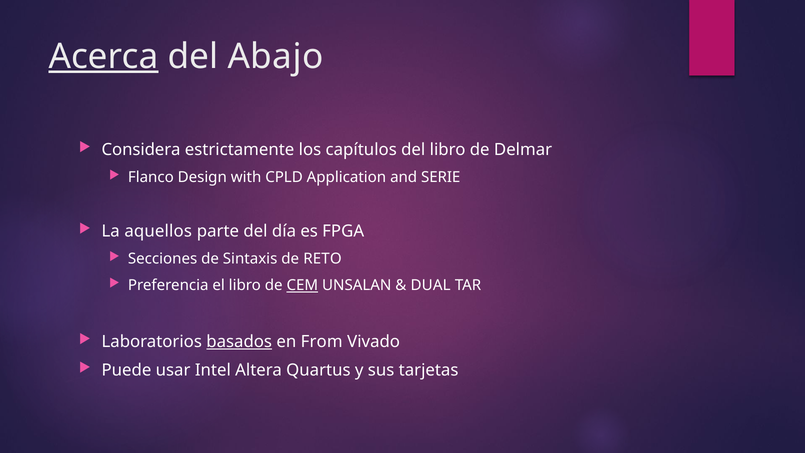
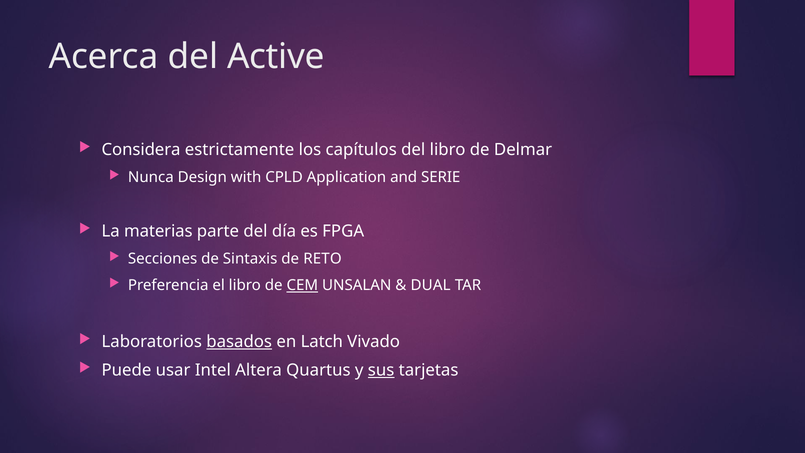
Acerca underline: present -> none
Abajo: Abajo -> Active
Flanco: Flanco -> Nunca
aquellos: aquellos -> materias
From: From -> Latch
sus underline: none -> present
